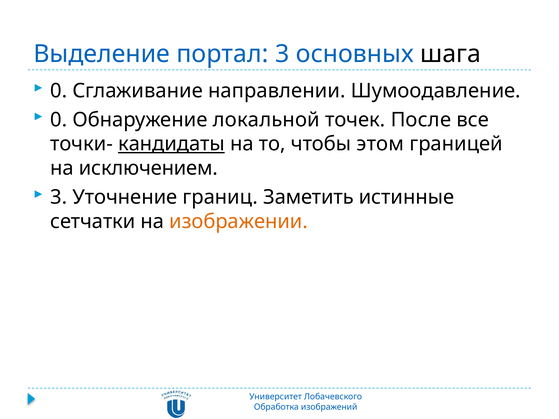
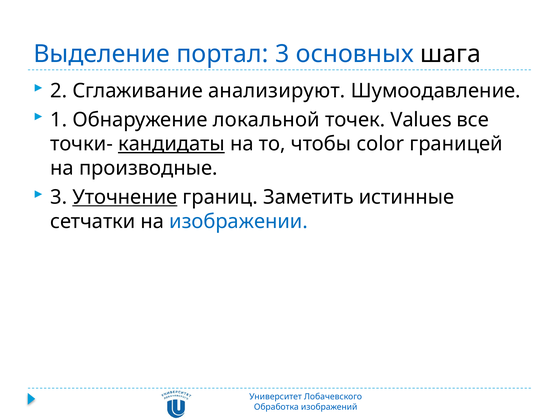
0 at (59, 91): 0 -> 2
направлении: направлении -> анализируют
0 at (59, 120): 0 -> 1
После: После -> Values
этом: этом -> color
исключением: исключением -> производные
Уточнение underline: none -> present
изображении colour: orange -> blue
